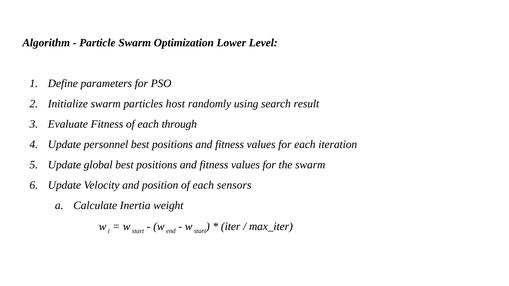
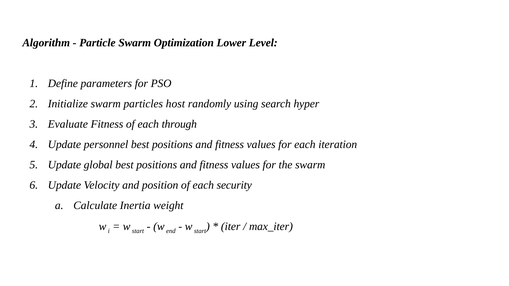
result: result -> hyper
sensors: sensors -> security
